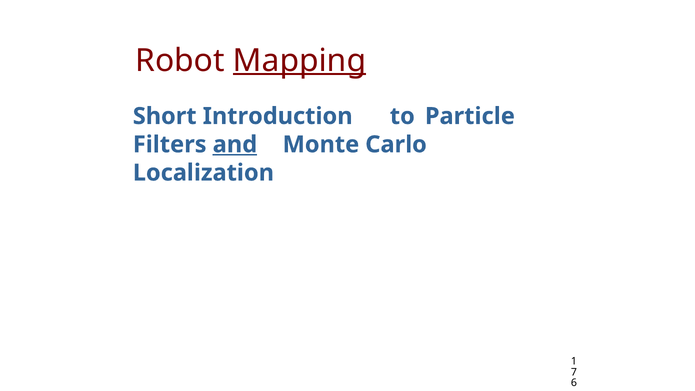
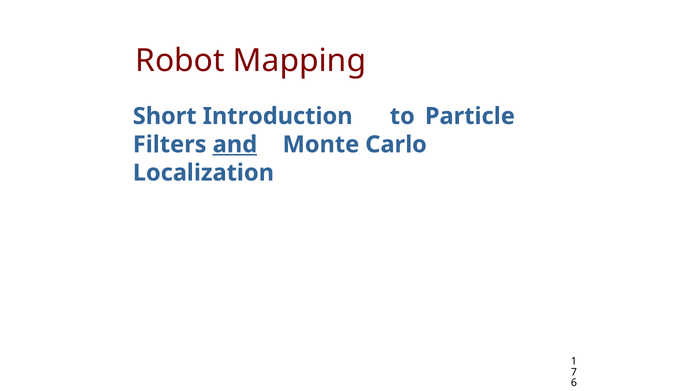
Mapping underline: present -> none
